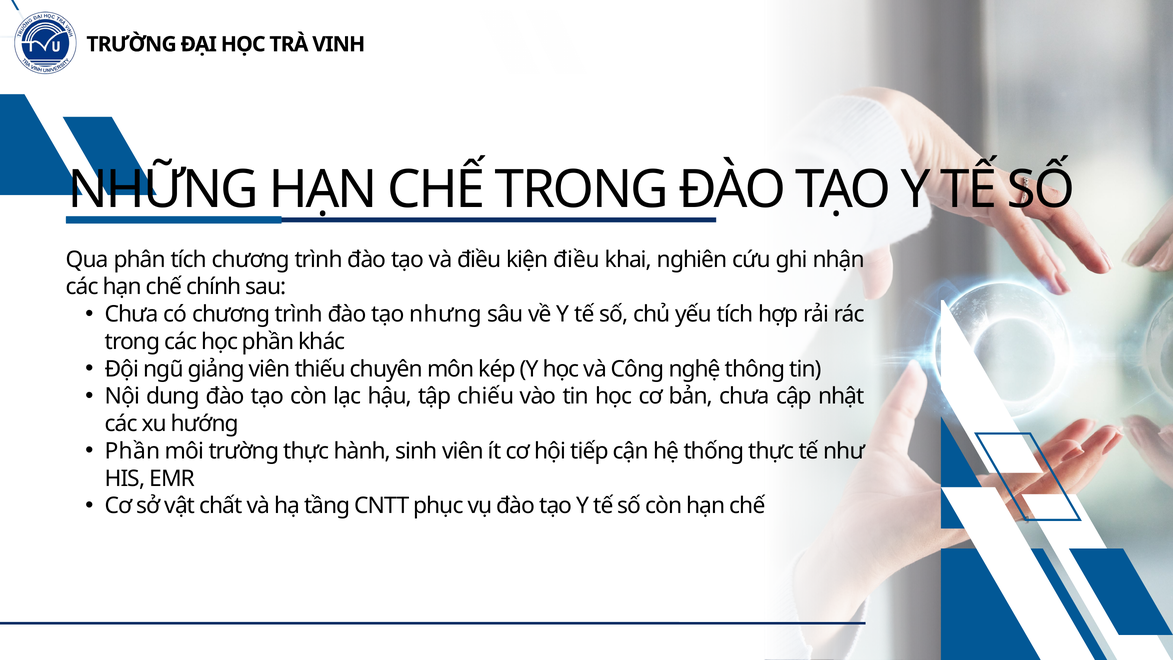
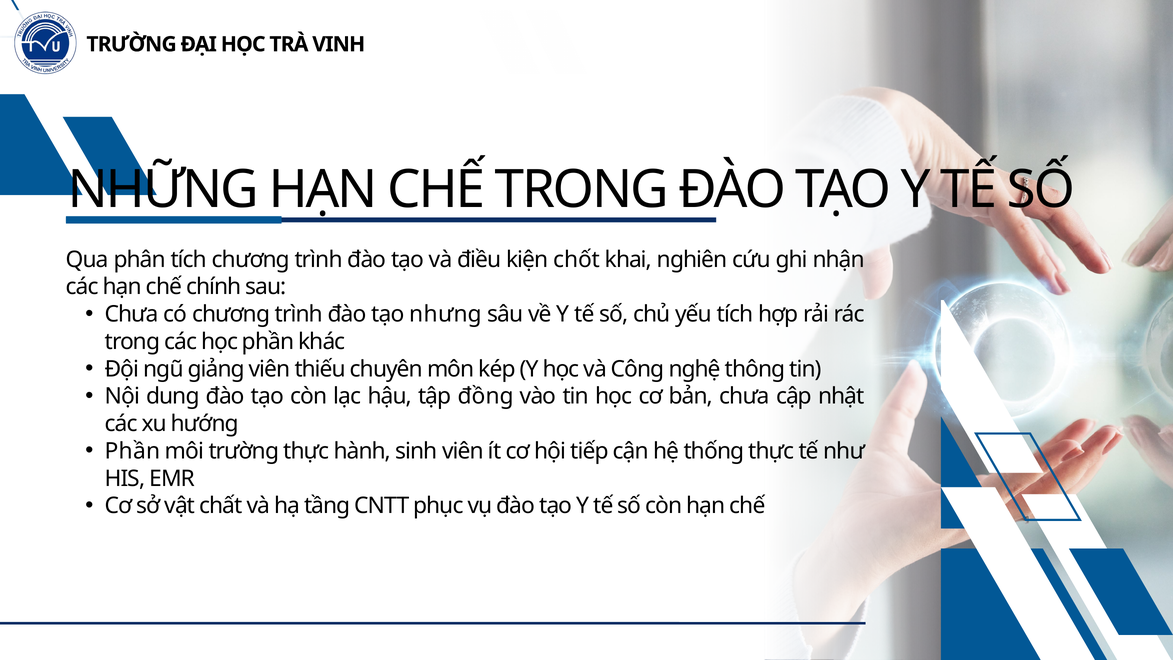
kiện điều: điều -> chốt
chiếu: chiếu -> đồng
